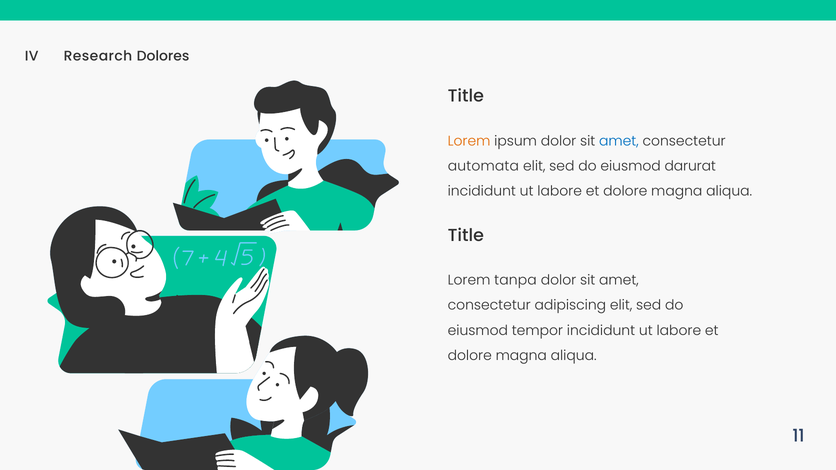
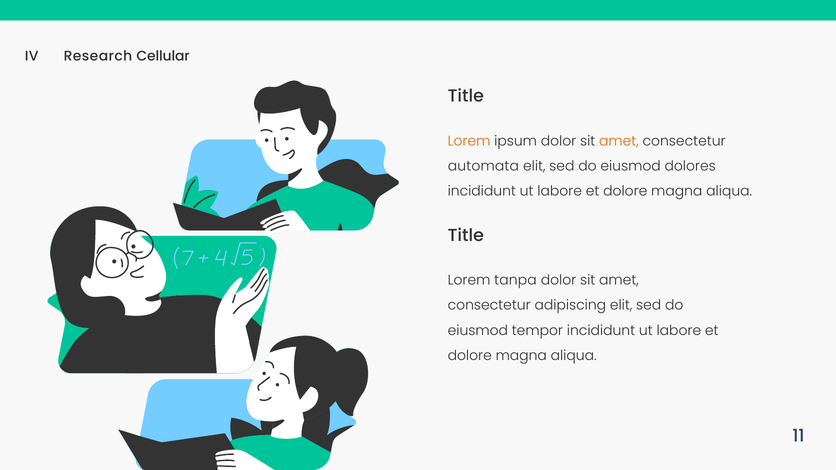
Dolores: Dolores -> Cellular
amet at (619, 141) colour: blue -> orange
darurat: darurat -> dolores
